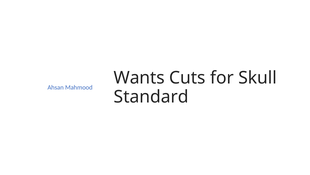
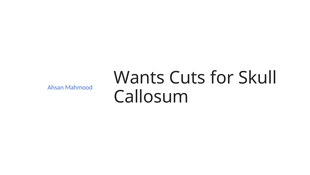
Standard: Standard -> Callosum
